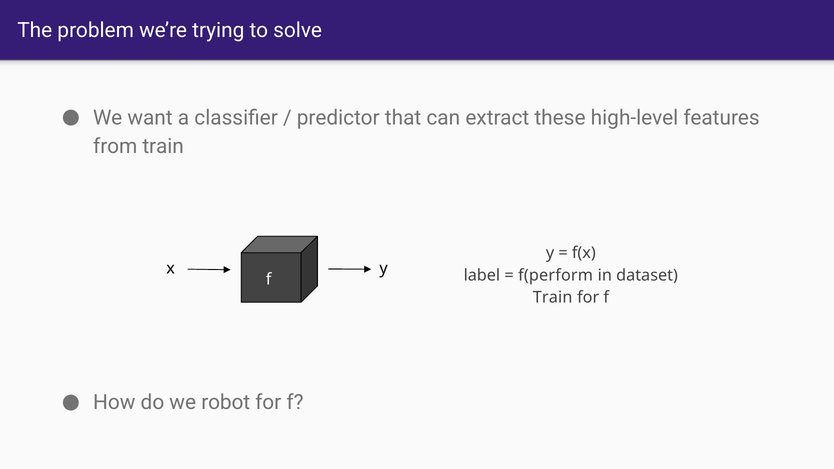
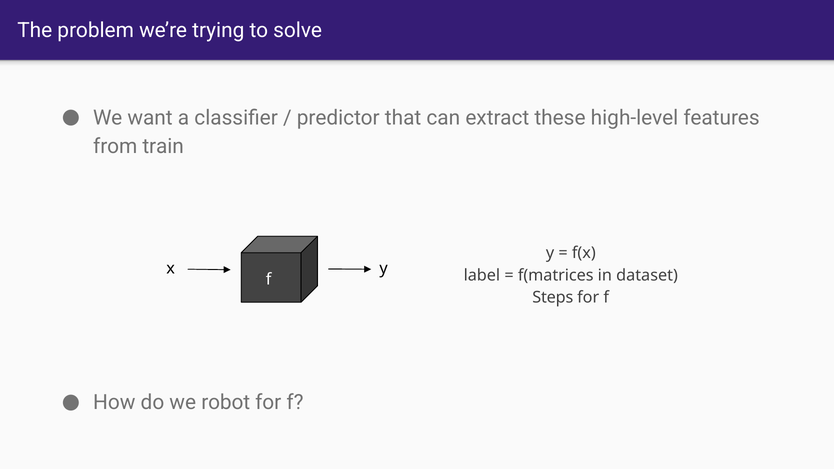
f(perform: f(perform -> f(matrices
Train at (553, 298): Train -> Steps
